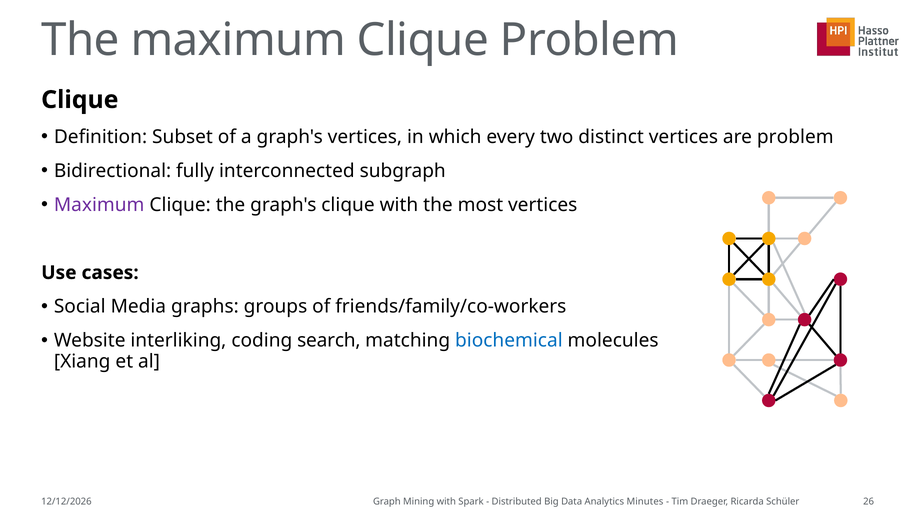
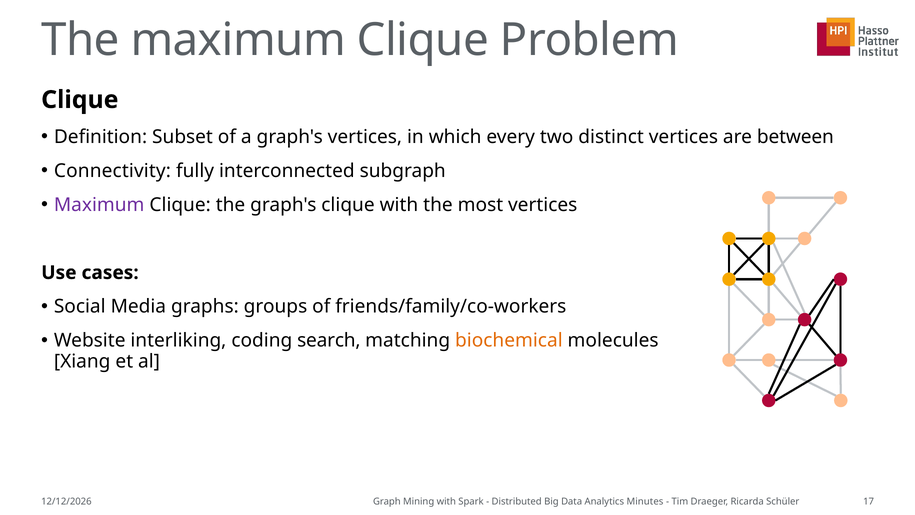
are problem: problem -> between
Bidirectional: Bidirectional -> Connectivity
biochemical colour: blue -> orange
26: 26 -> 17
